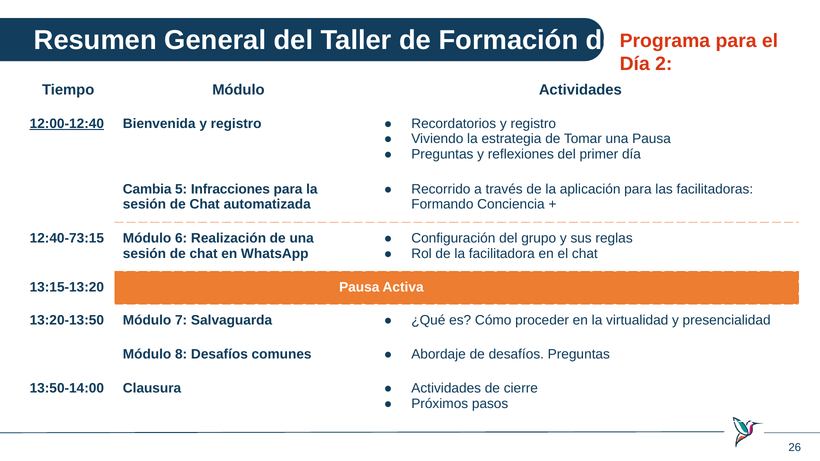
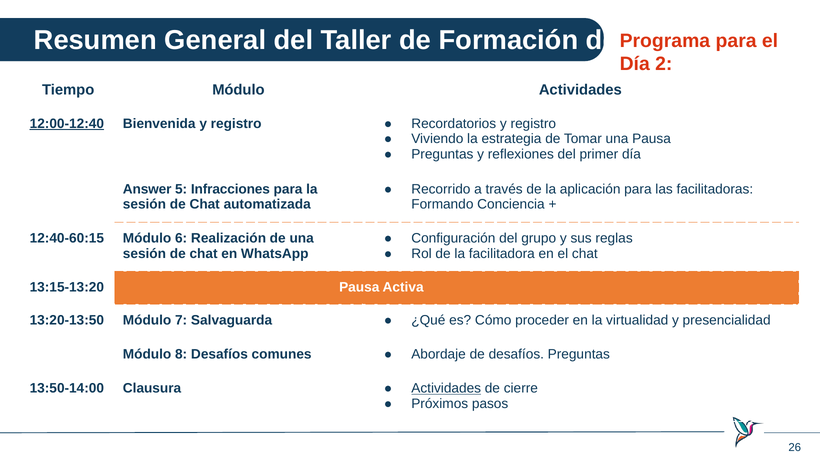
Cambia: Cambia -> Answer
12:40-73:15: 12:40-73:15 -> 12:40-60:15
Actividades at (446, 389) underline: none -> present
